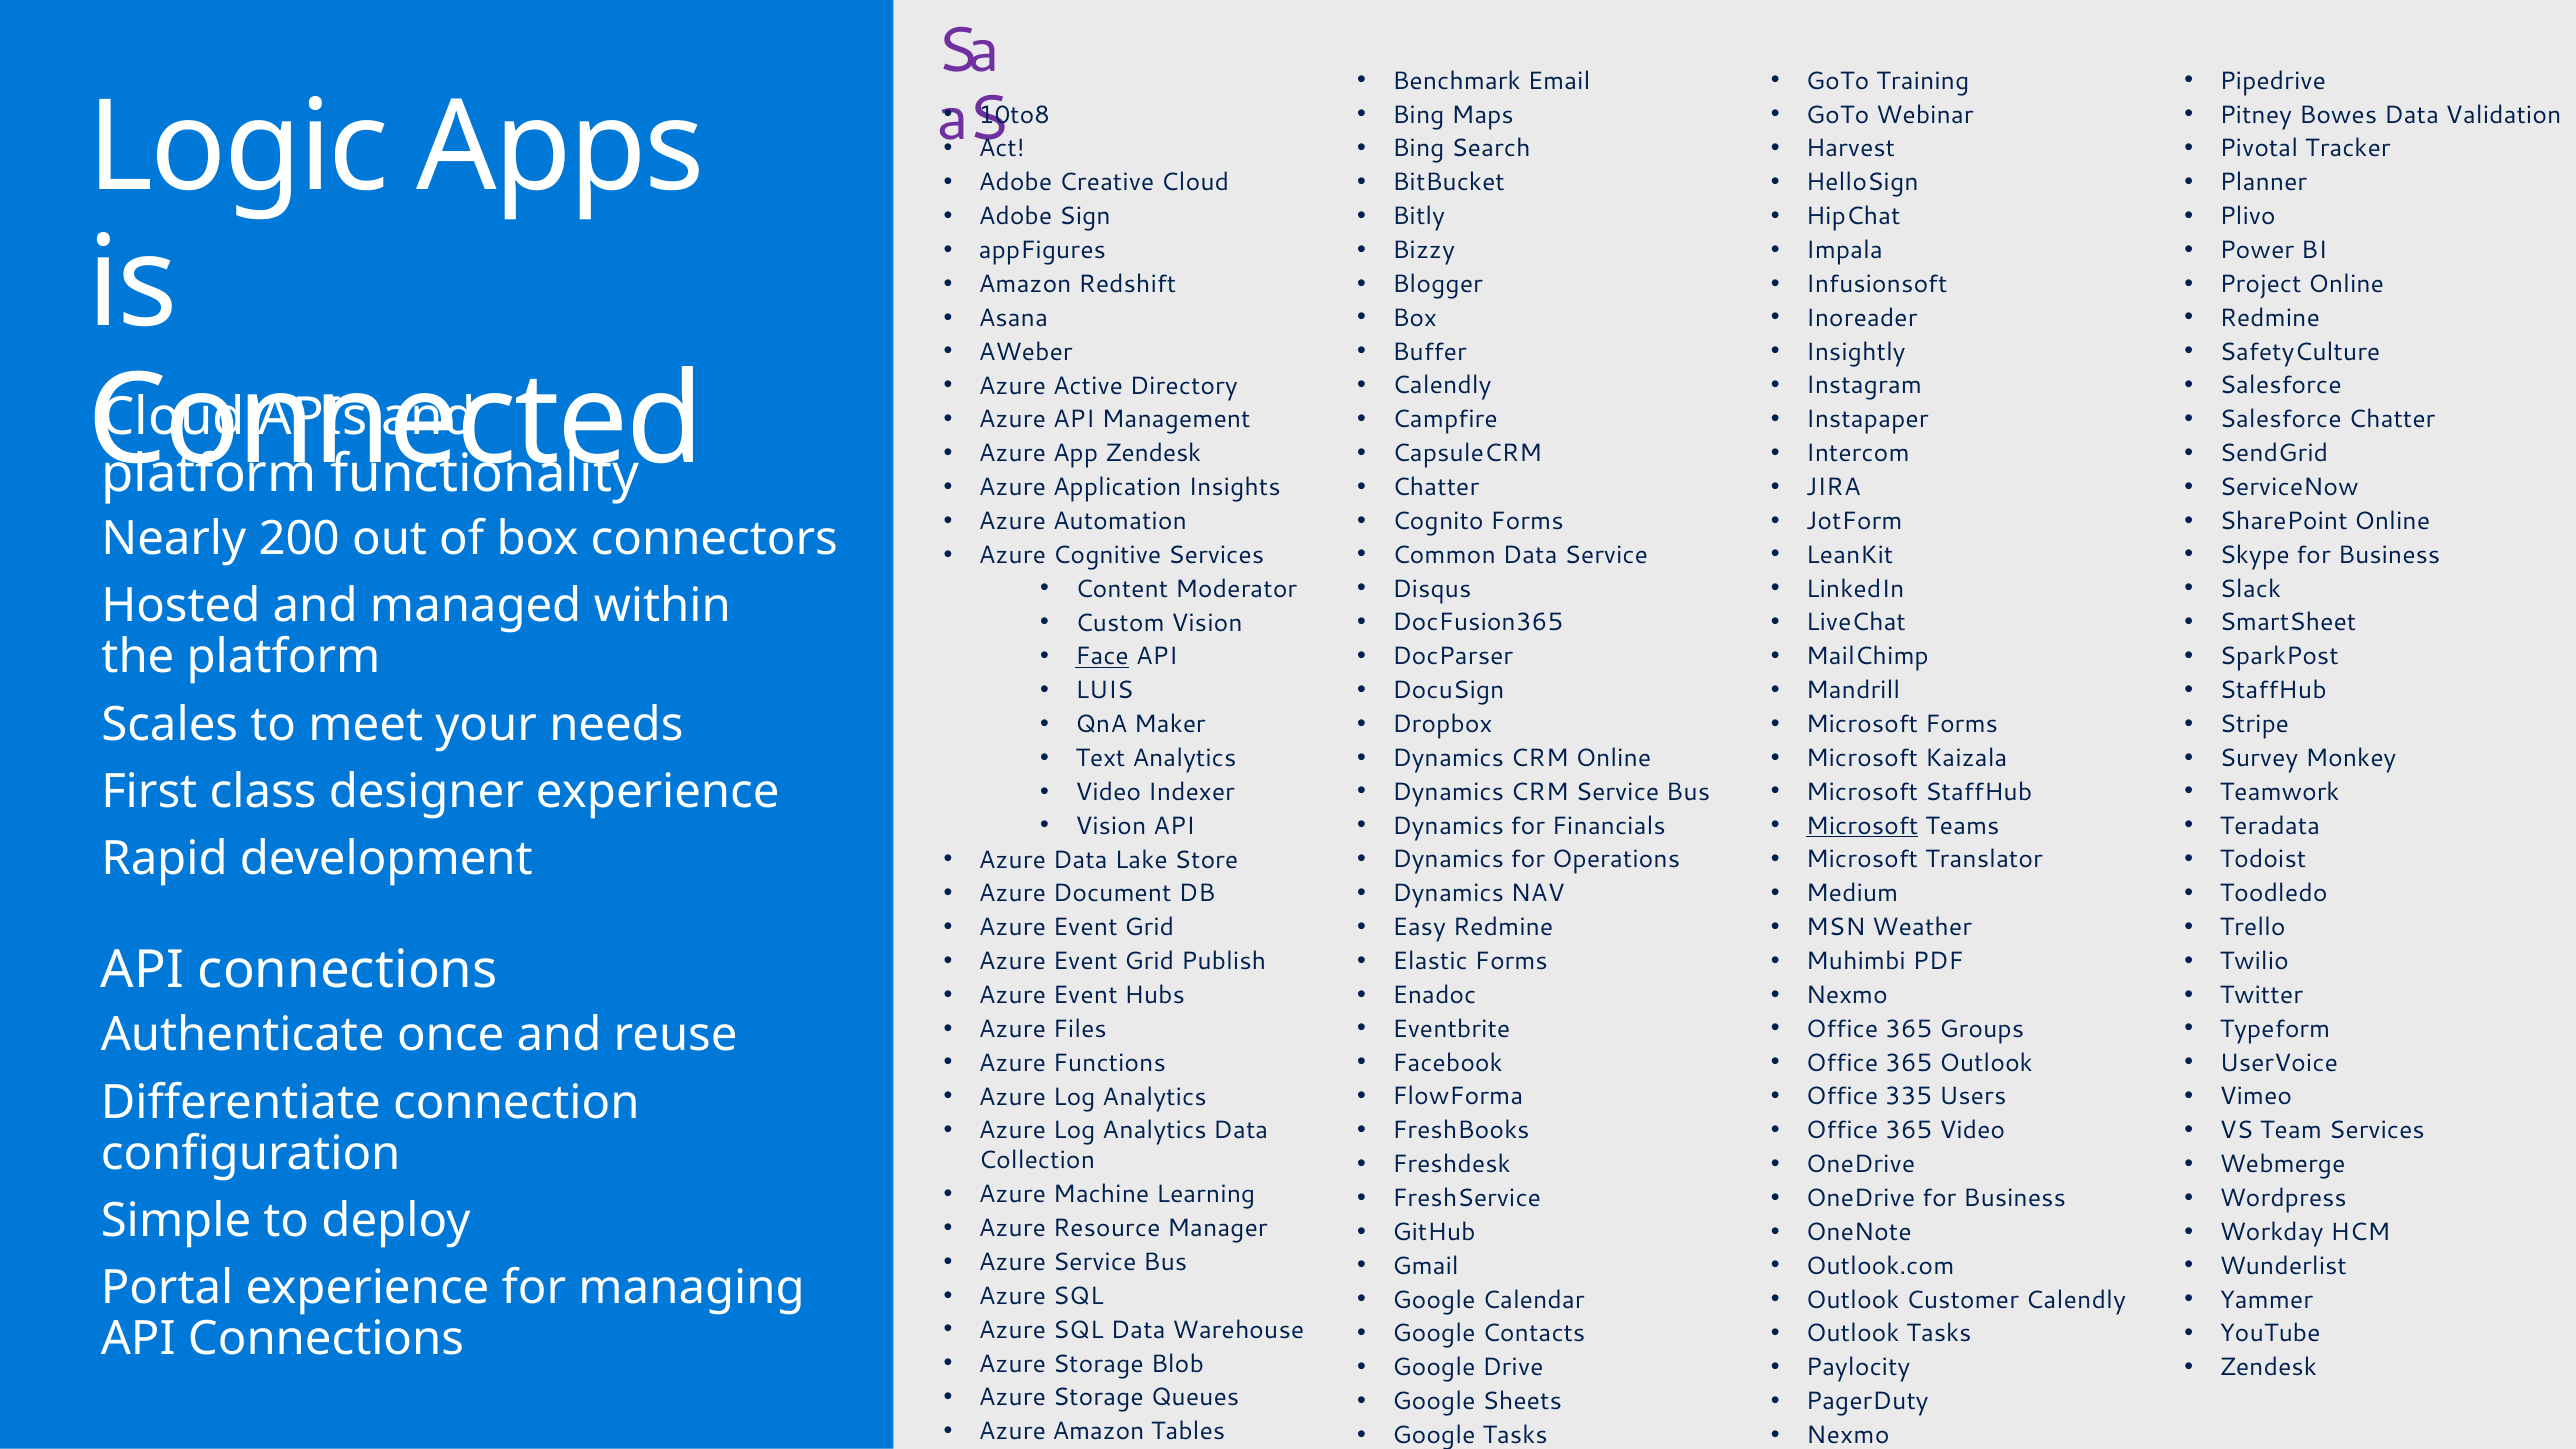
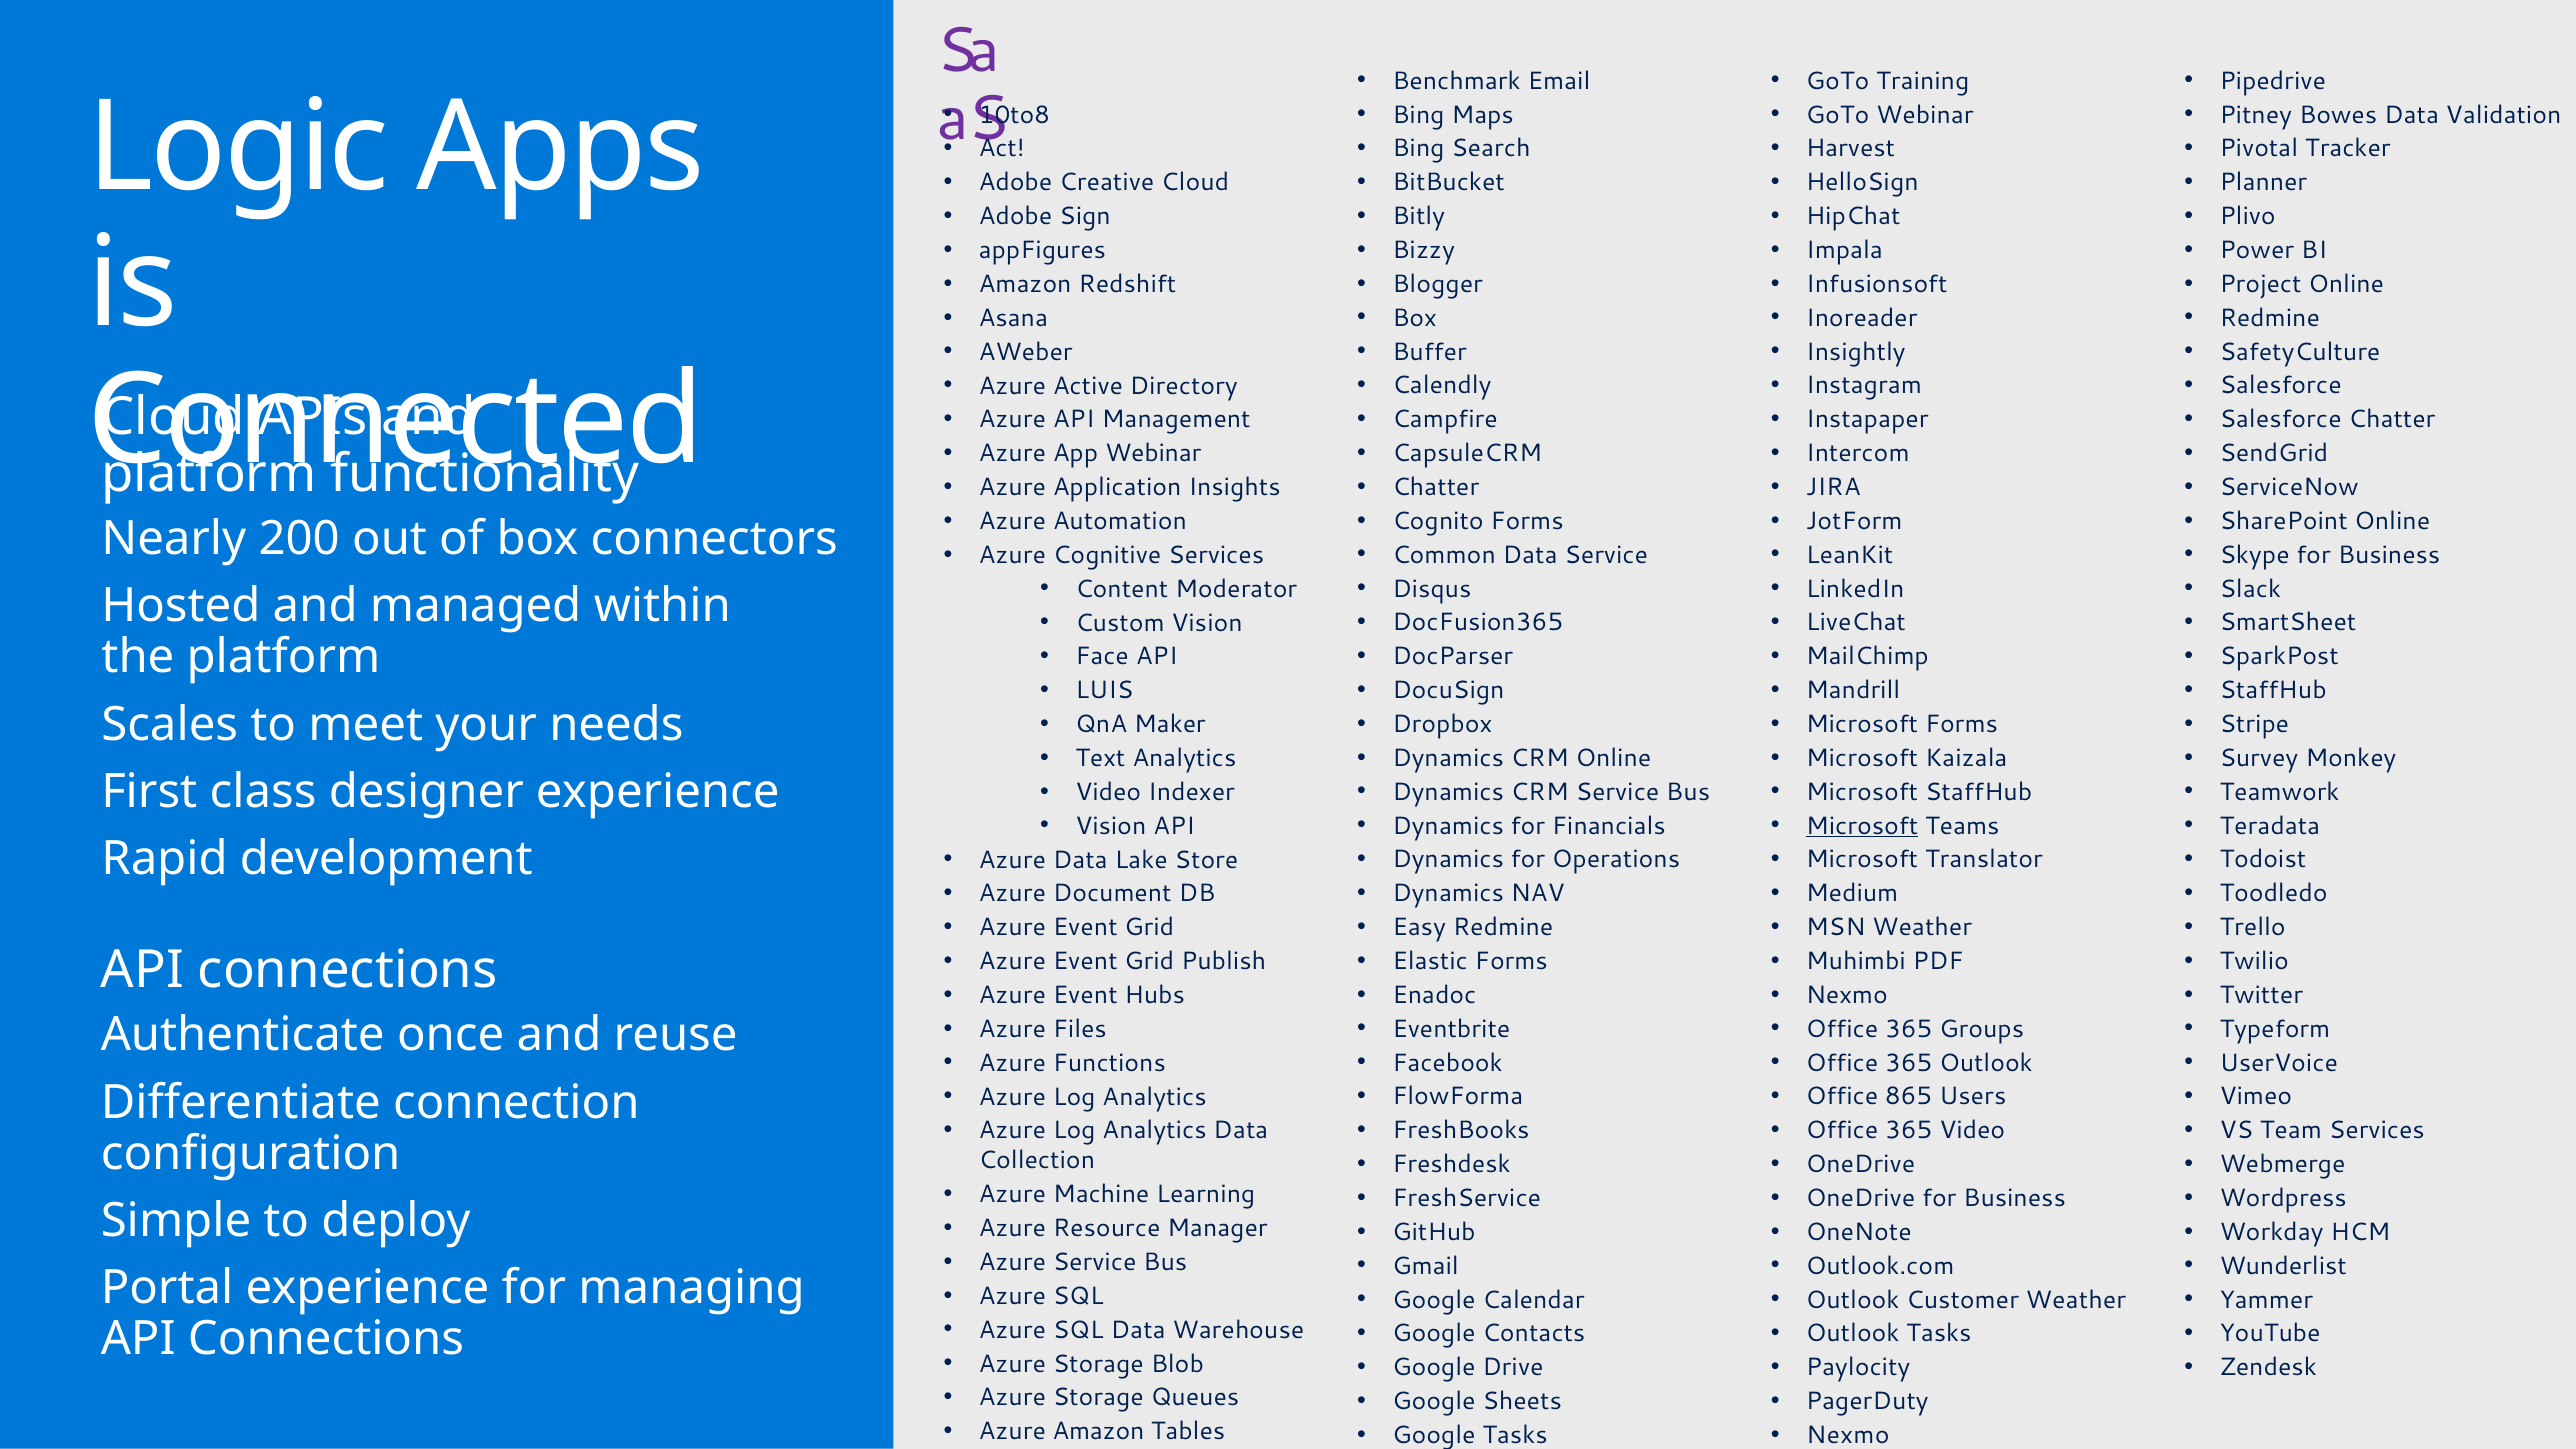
App Zendesk: Zendesk -> Webinar
Face underline: present -> none
335: 335 -> 865
Customer Calendly: Calendly -> Weather
